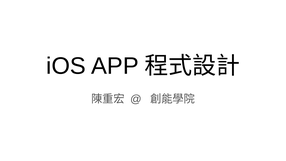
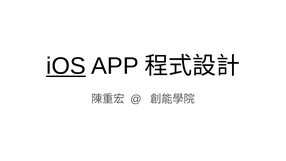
iOS underline: none -> present
